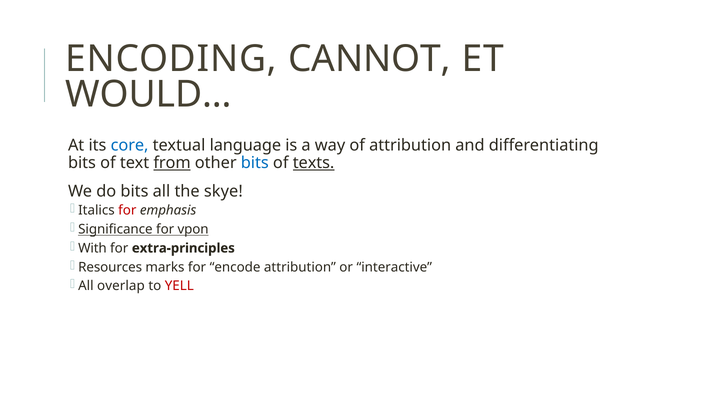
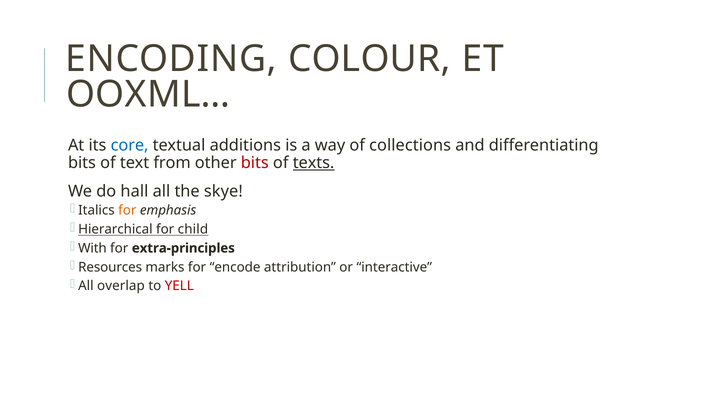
CANNOT: CANNOT -> COLOUR
WOULD…: WOULD… -> OOXML…
language: language -> additions
of attribution: attribution -> collections
from underline: present -> none
bits at (255, 163) colour: blue -> red
do bits: bits -> hall
for at (127, 210) colour: red -> orange
Significance: Significance -> Hierarchical
vpon: vpon -> child
